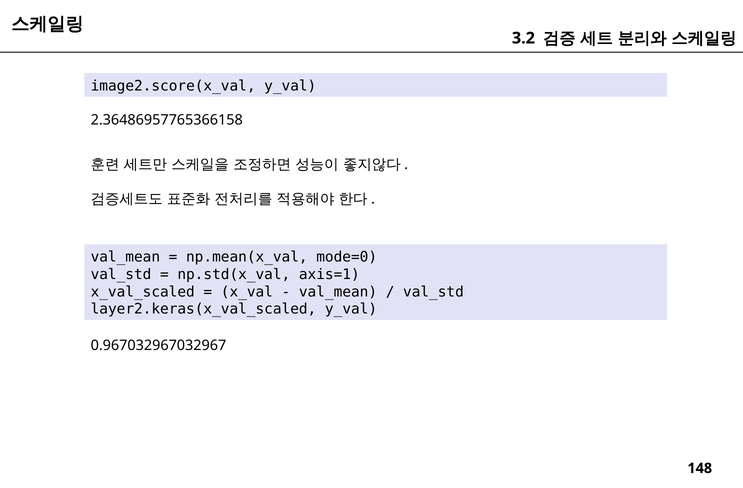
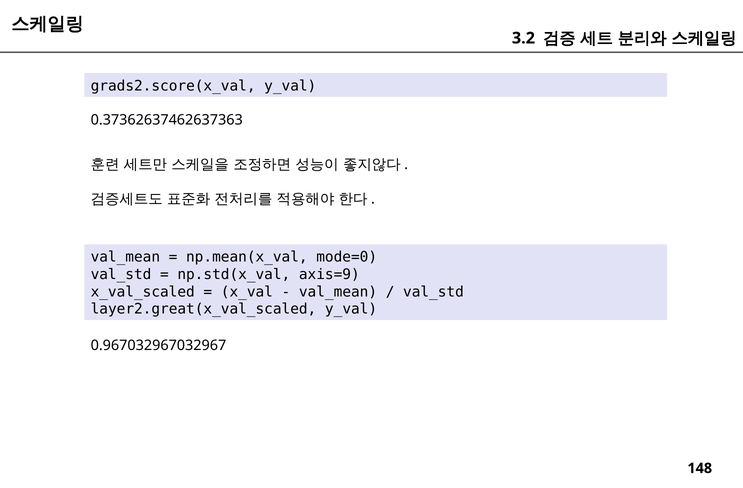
image2.score(x_val: image2.score(x_val -> grads2.score(x_val
2.36486957765366158: 2.36486957765366158 -> 0.37362637462637363
axis=1: axis=1 -> axis=9
layer2.keras(x_val_scaled: layer2.keras(x_val_scaled -> layer2.great(x_val_scaled
